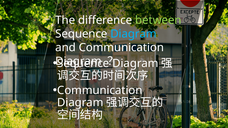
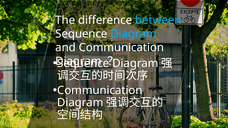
between colour: light green -> light blue
